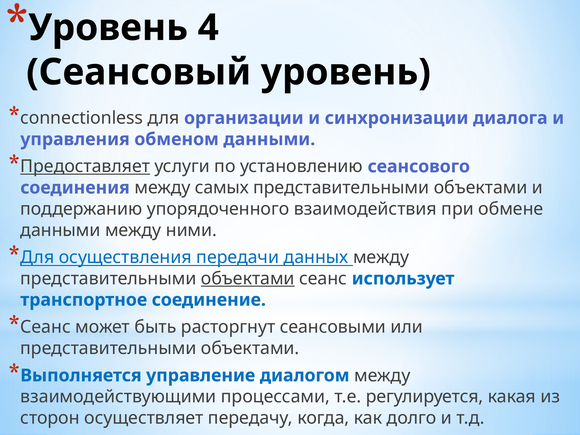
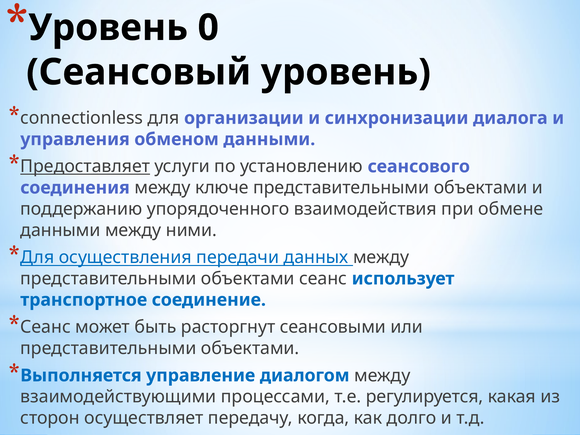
4: 4 -> 0
самых: самых -> ключе
объектами at (248, 279) underline: present -> none
